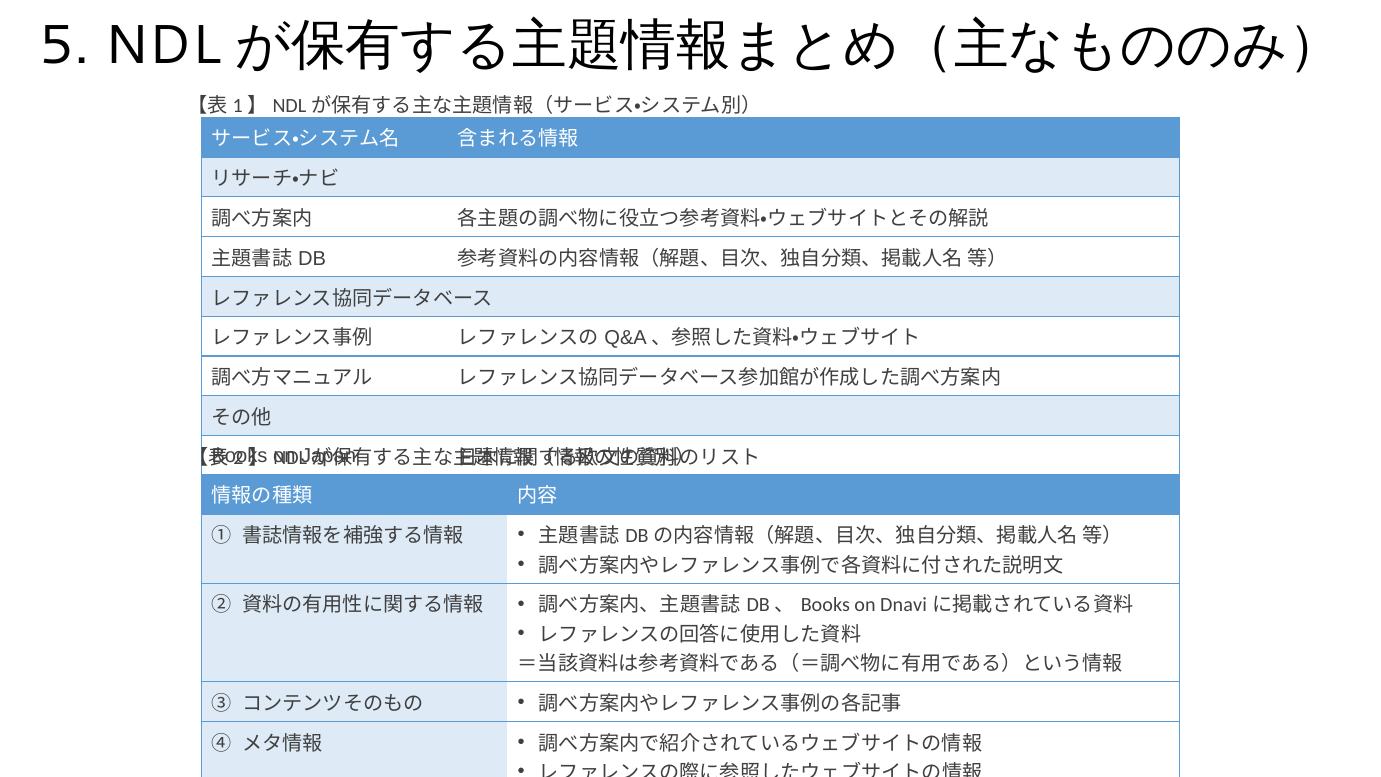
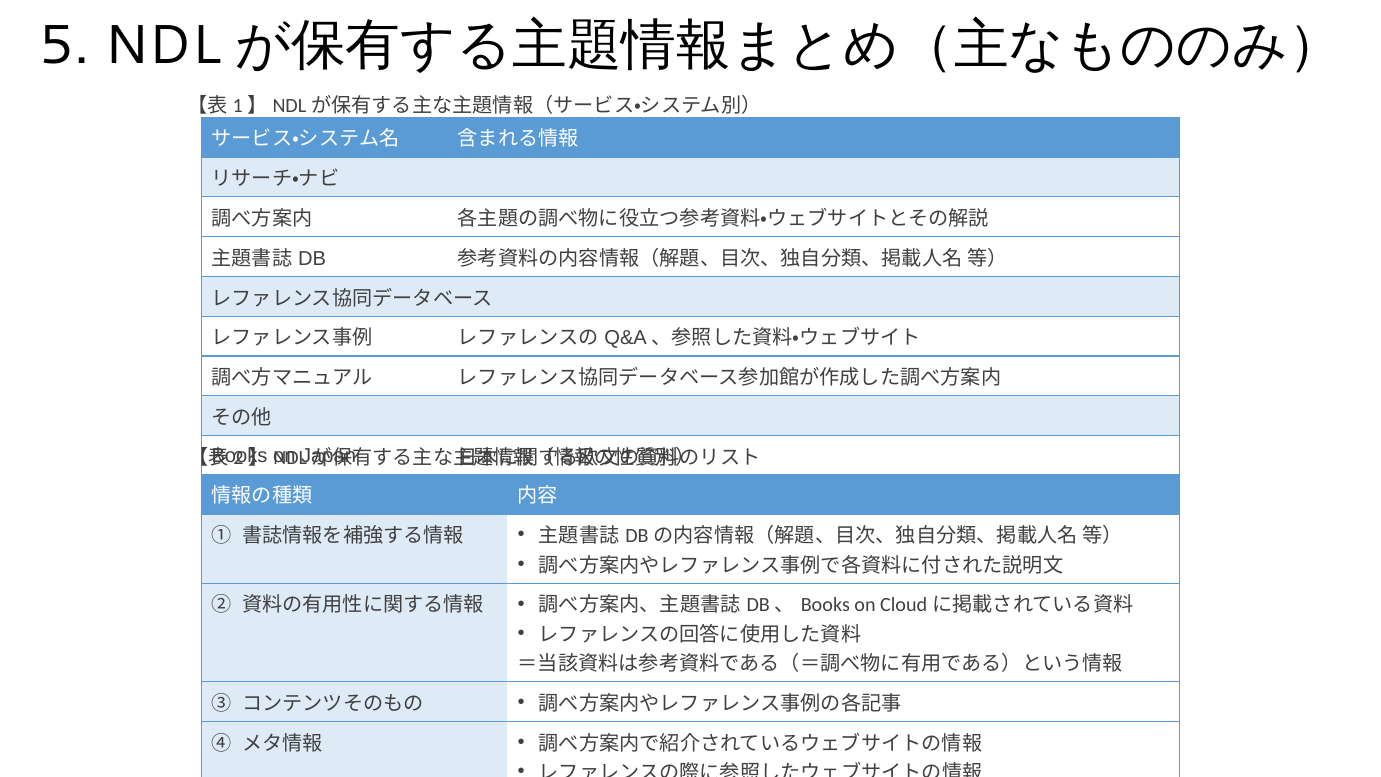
Dnavi: Dnavi -> Cloud
